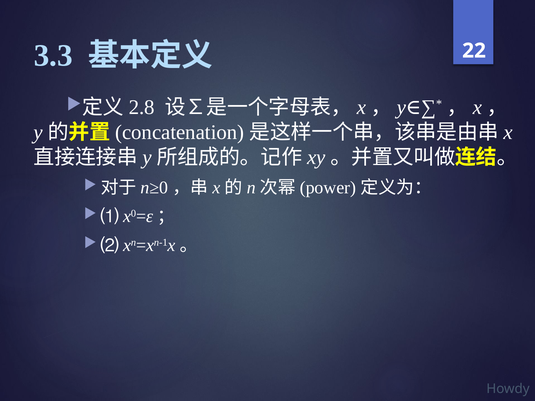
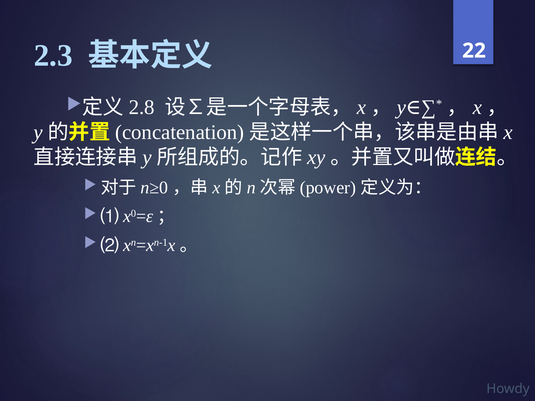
3.3: 3.3 -> 2.3
